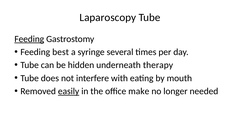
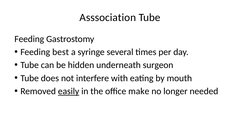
Laparoscopy: Laparoscopy -> Asssociation
Feeding at (29, 39) underline: present -> none
therapy: therapy -> surgeon
